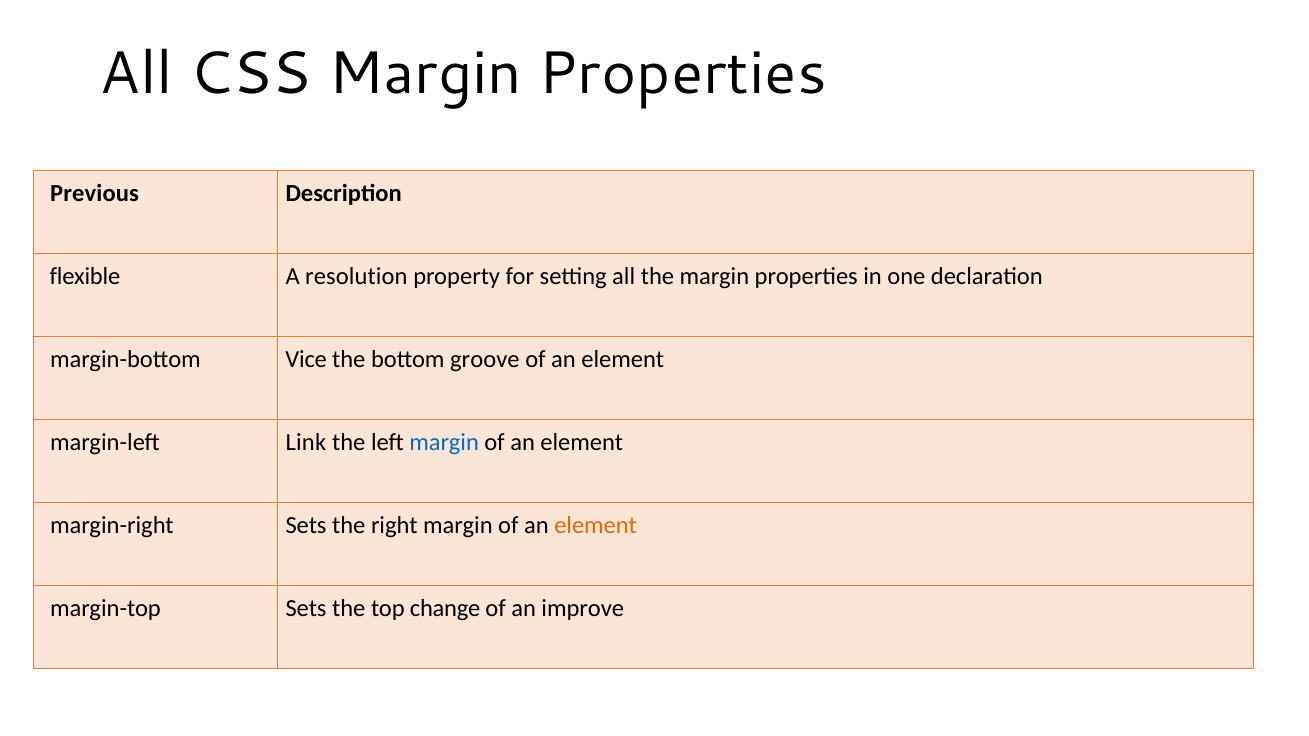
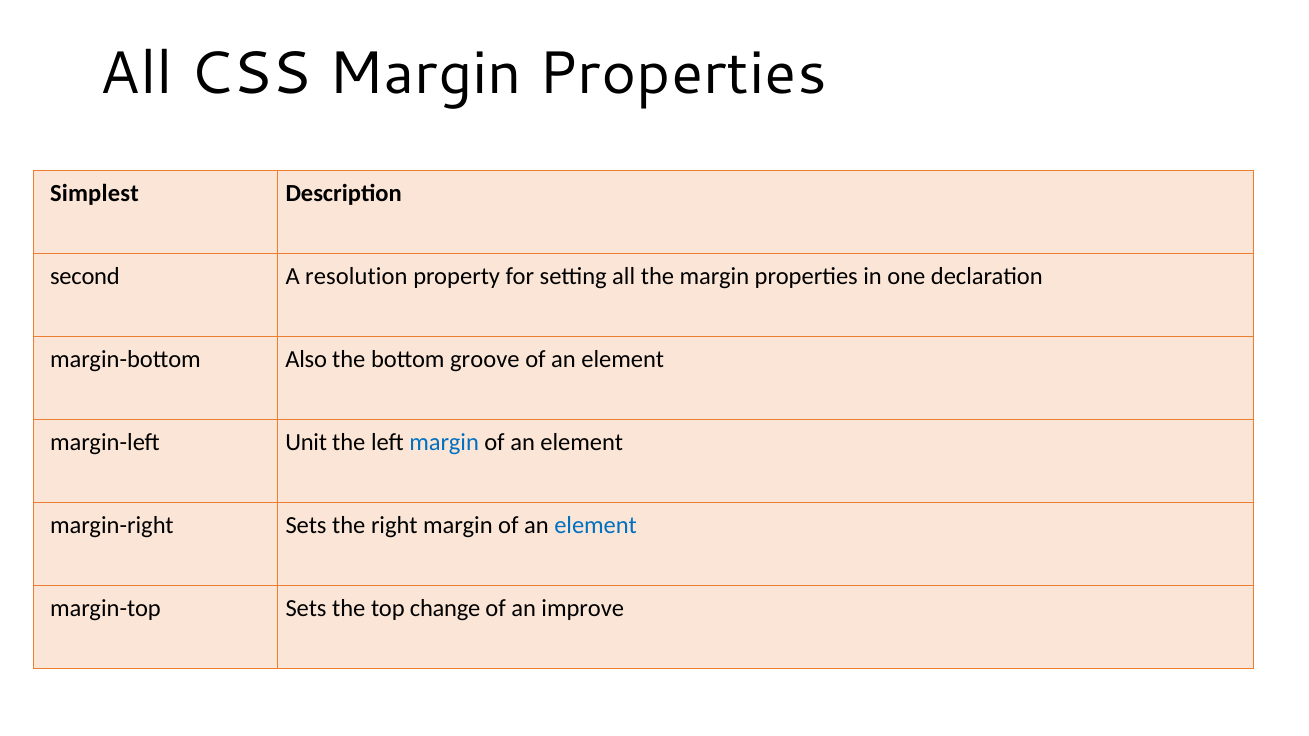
Previous: Previous -> Simplest
flexible: flexible -> second
Vice: Vice -> Also
Link: Link -> Unit
element at (596, 526) colour: orange -> blue
